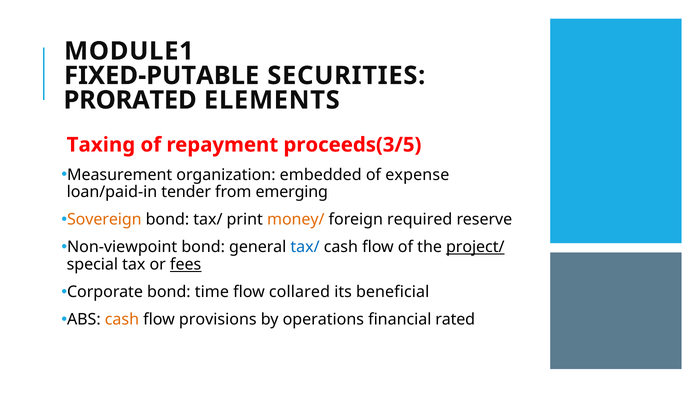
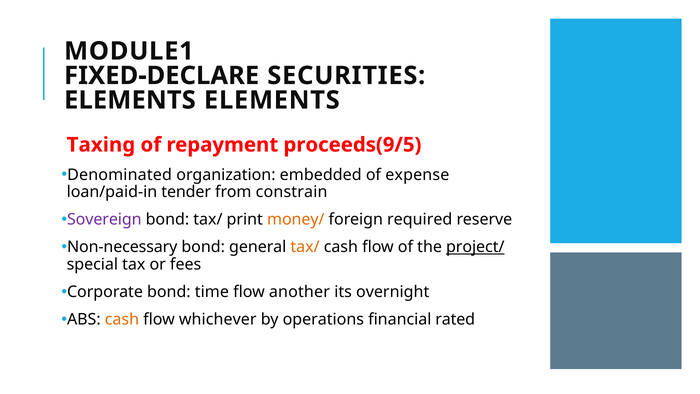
FIXED-PUTABLE: FIXED-PUTABLE -> FIXED-DECLARE
PRORATED at (130, 100): PRORATED -> ELEMENTS
proceeds(3/5: proceeds(3/5 -> proceeds(9/5
Measurement: Measurement -> Denominated
emerging: emerging -> constrain
Sovereign colour: orange -> purple
Non-viewpoint: Non-viewpoint -> Non-necessary
tax/ at (305, 247) colour: blue -> orange
fees underline: present -> none
collared: collared -> another
beneficial: beneficial -> overnight
provisions: provisions -> whichever
